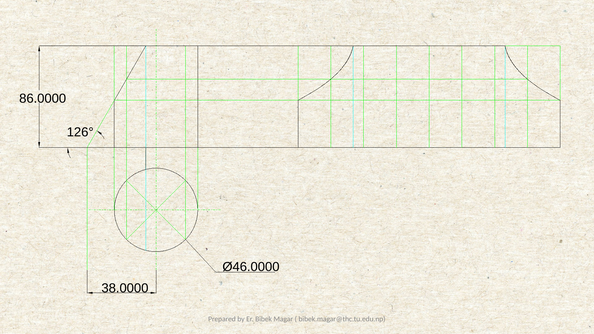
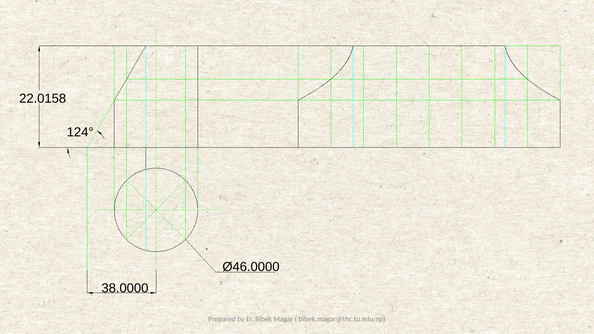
86.0000: 86.0000 -> 22.0158
126°: 126° -> 124°
